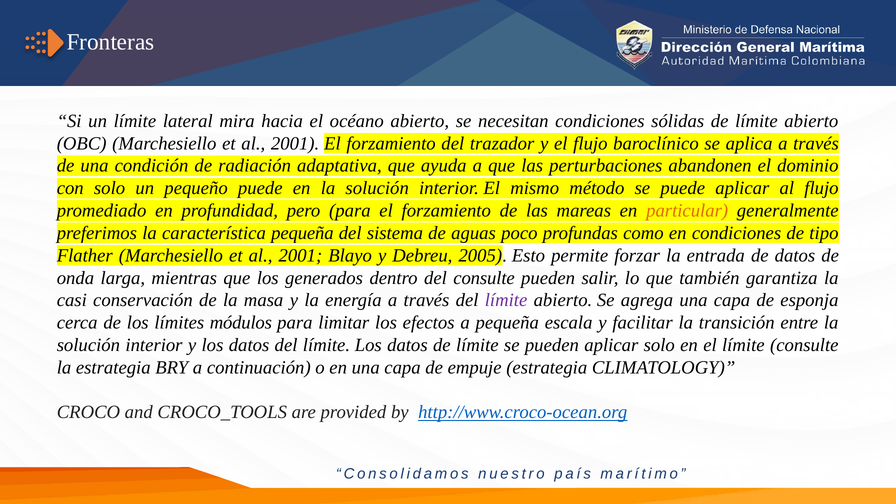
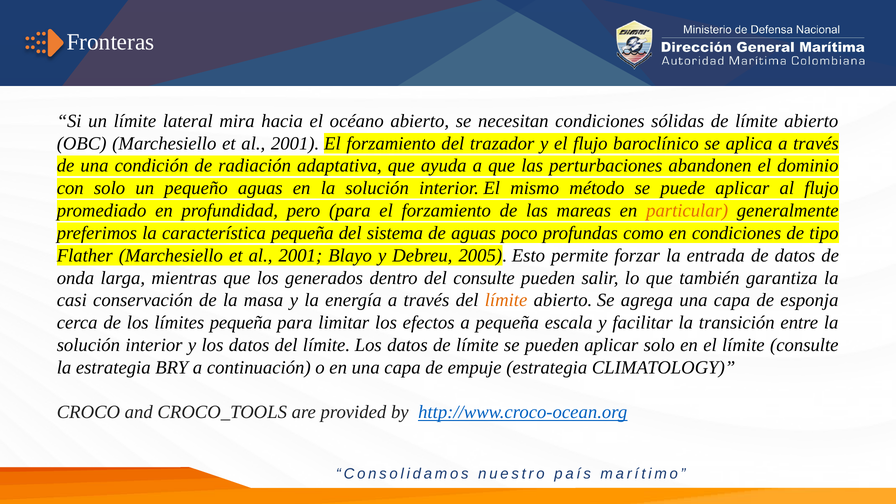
pequeño puede: puede -> aguas
límite at (506, 300) colour: purple -> orange
límites módulos: módulos -> pequeña
